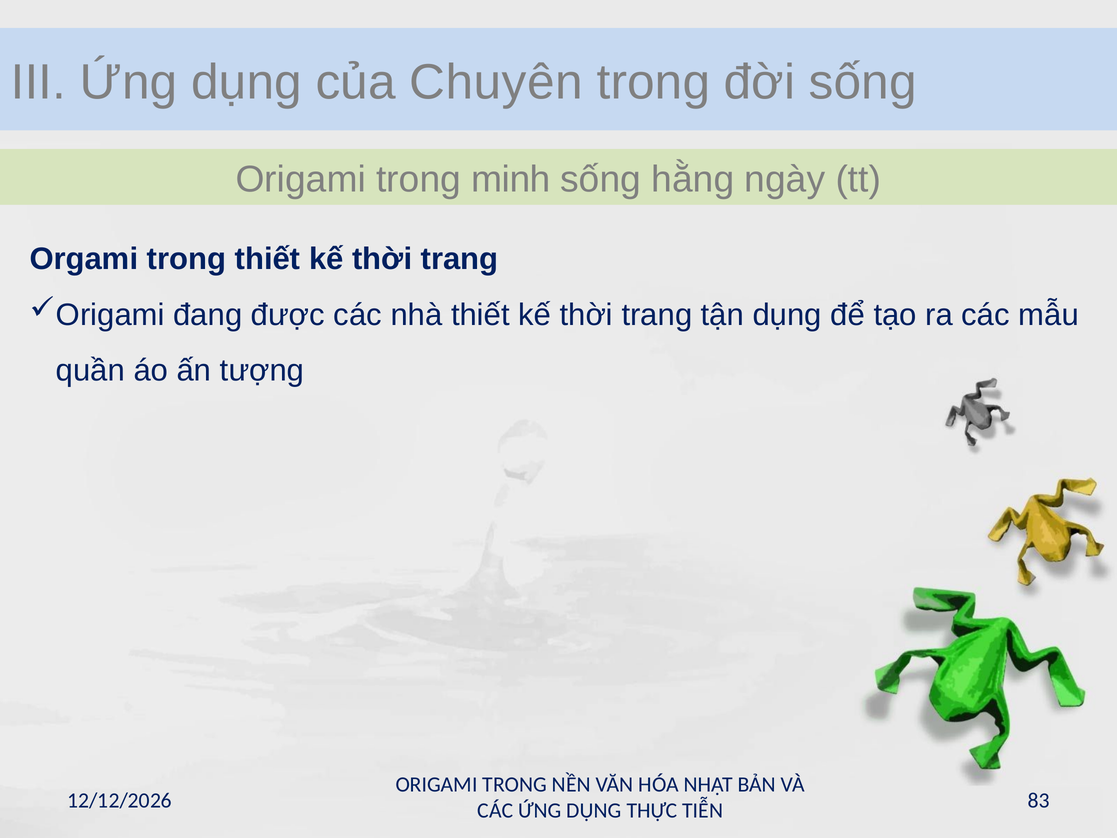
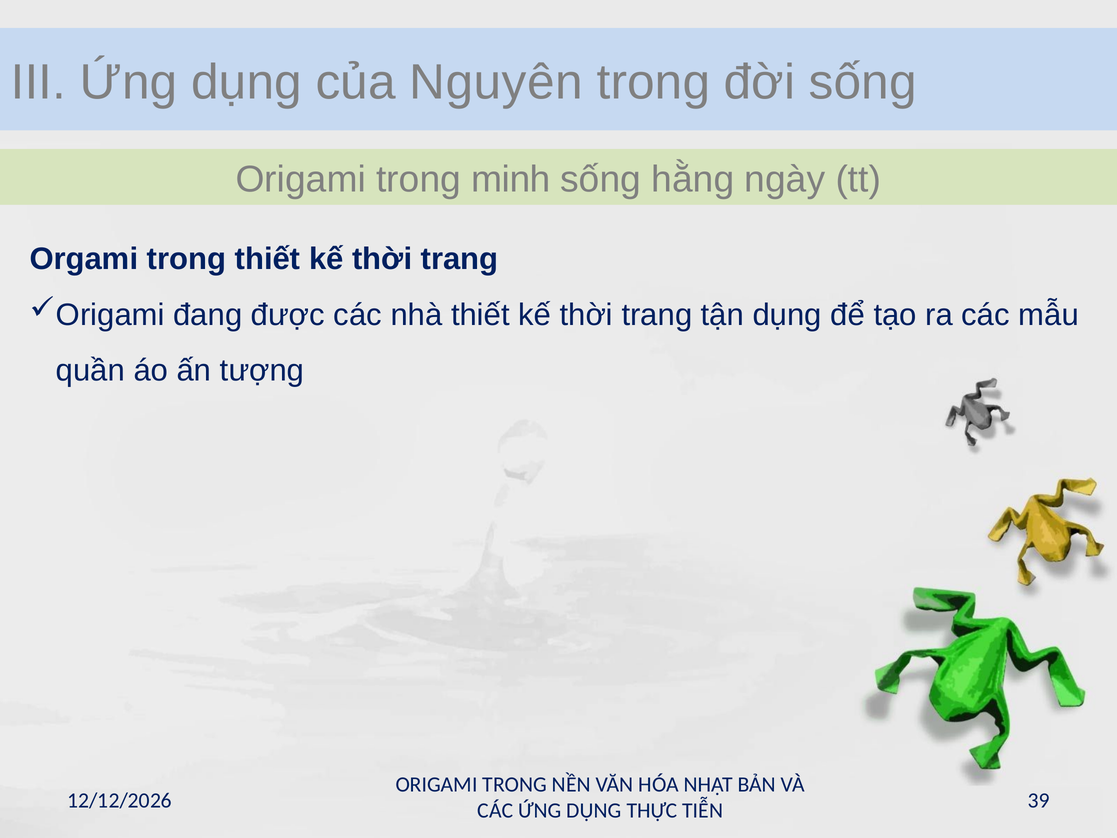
Chuyên: Chuyên -> Nguyên
83: 83 -> 39
